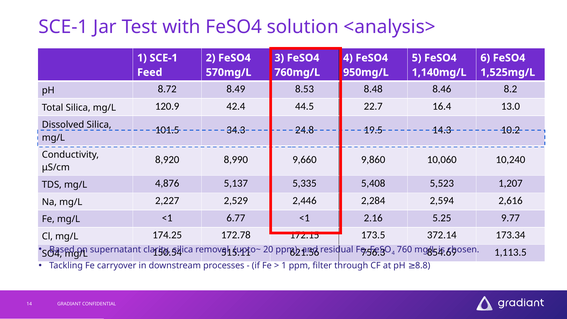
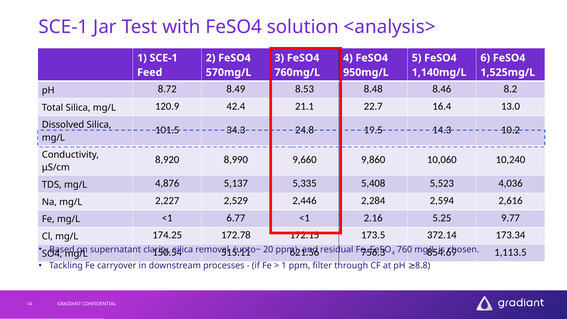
44.5: 44.5 -> 21.1
1,207: 1,207 -> 4,036
